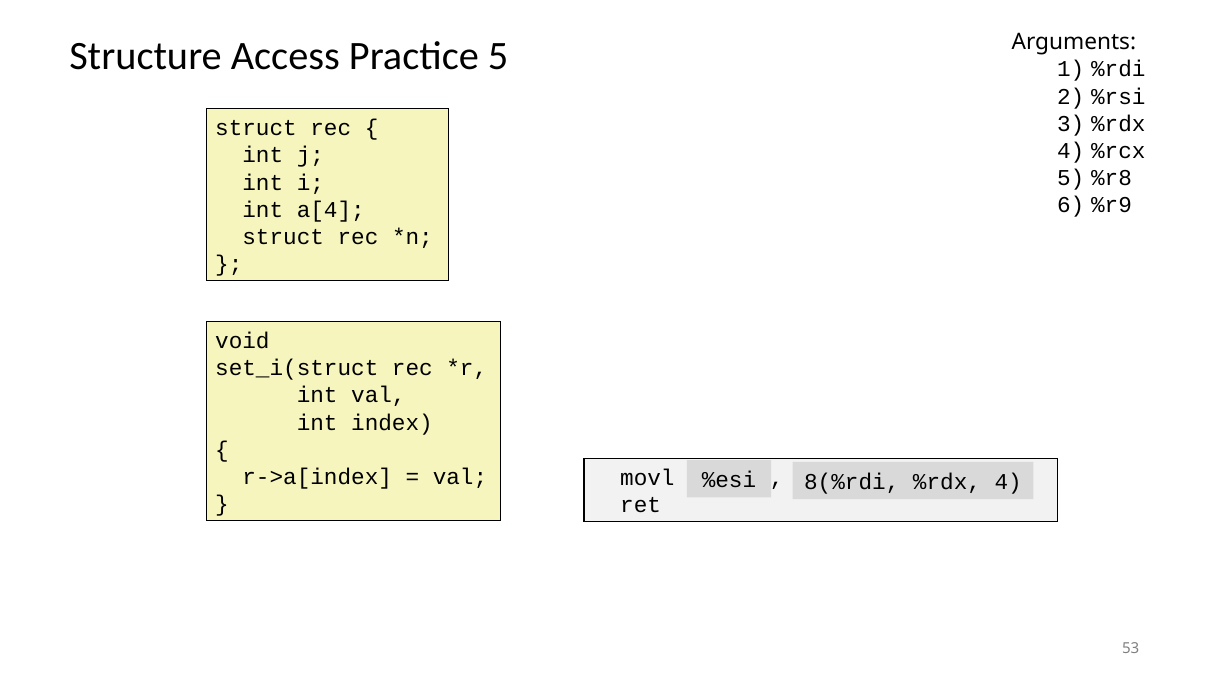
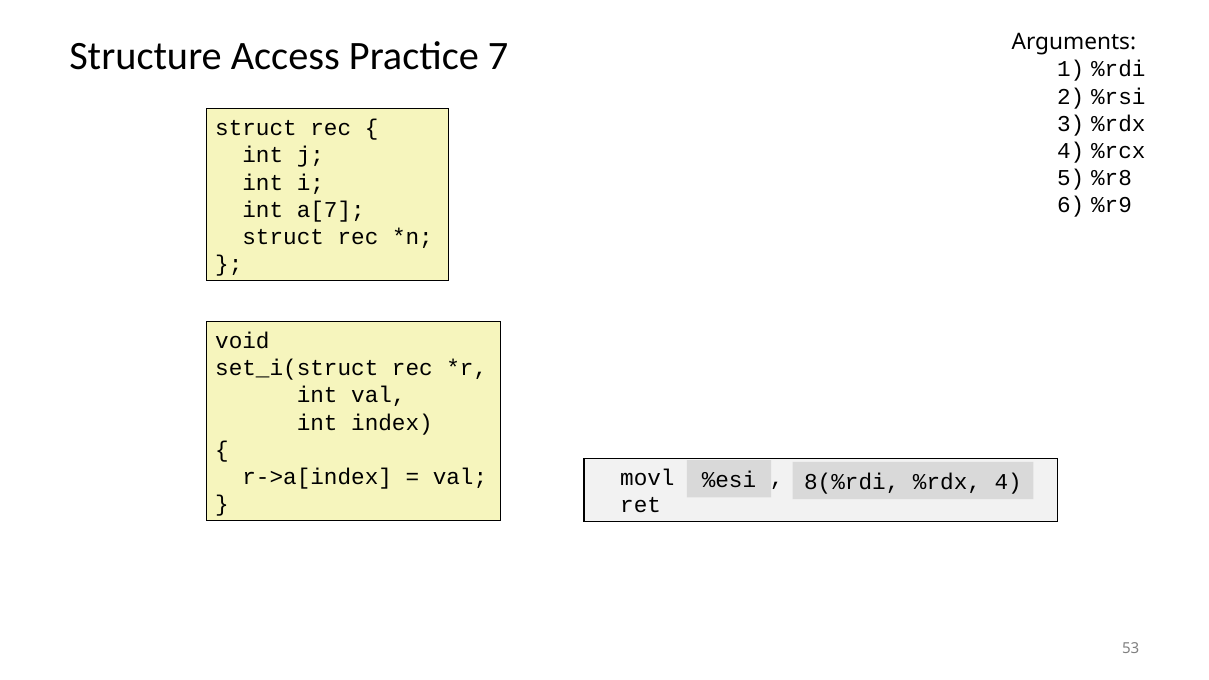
Practice 5: 5 -> 7
a[4: a[4 -> a[7
